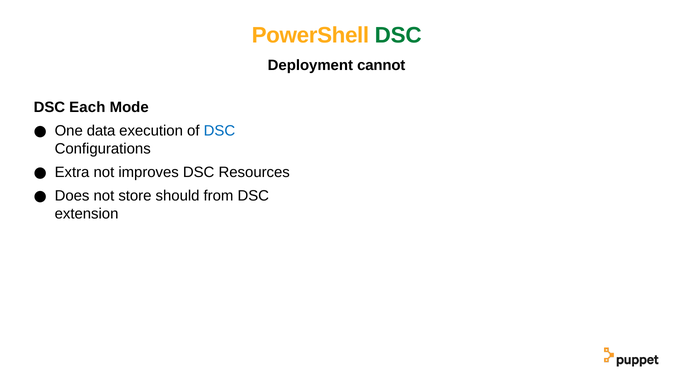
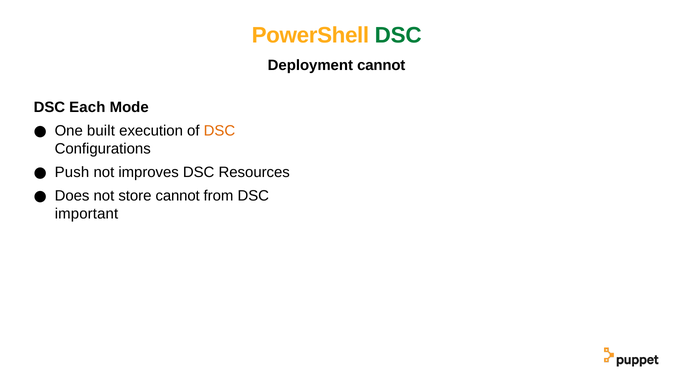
data: data -> built
DSC at (219, 131) colour: blue -> orange
Extra: Extra -> Push
store should: should -> cannot
extension: extension -> important
